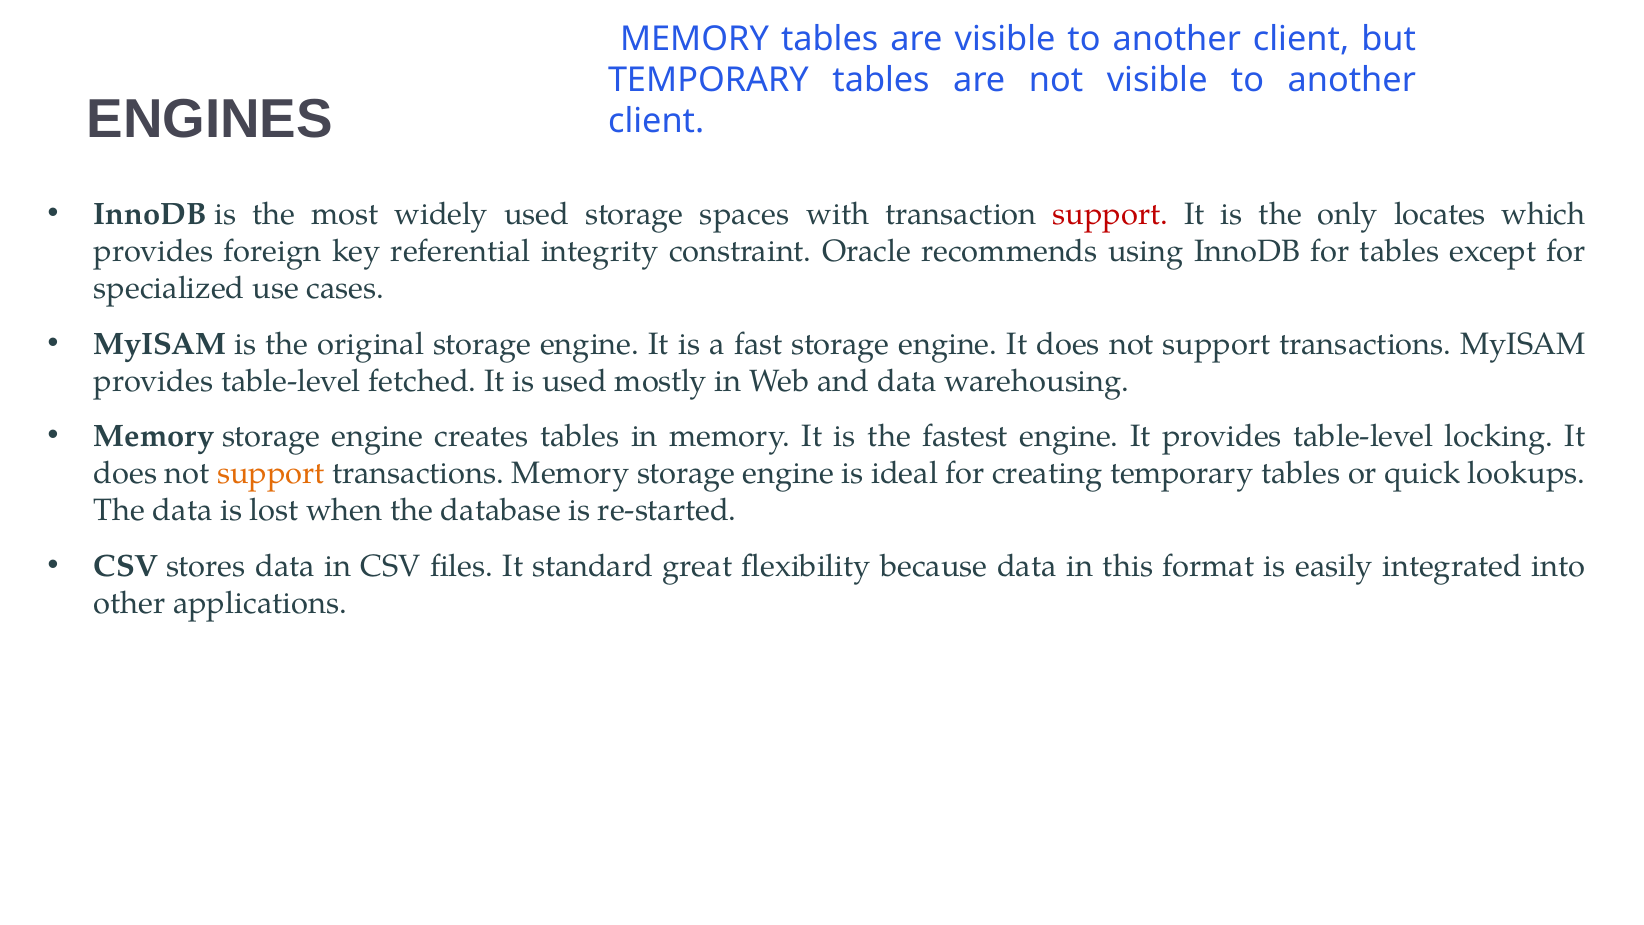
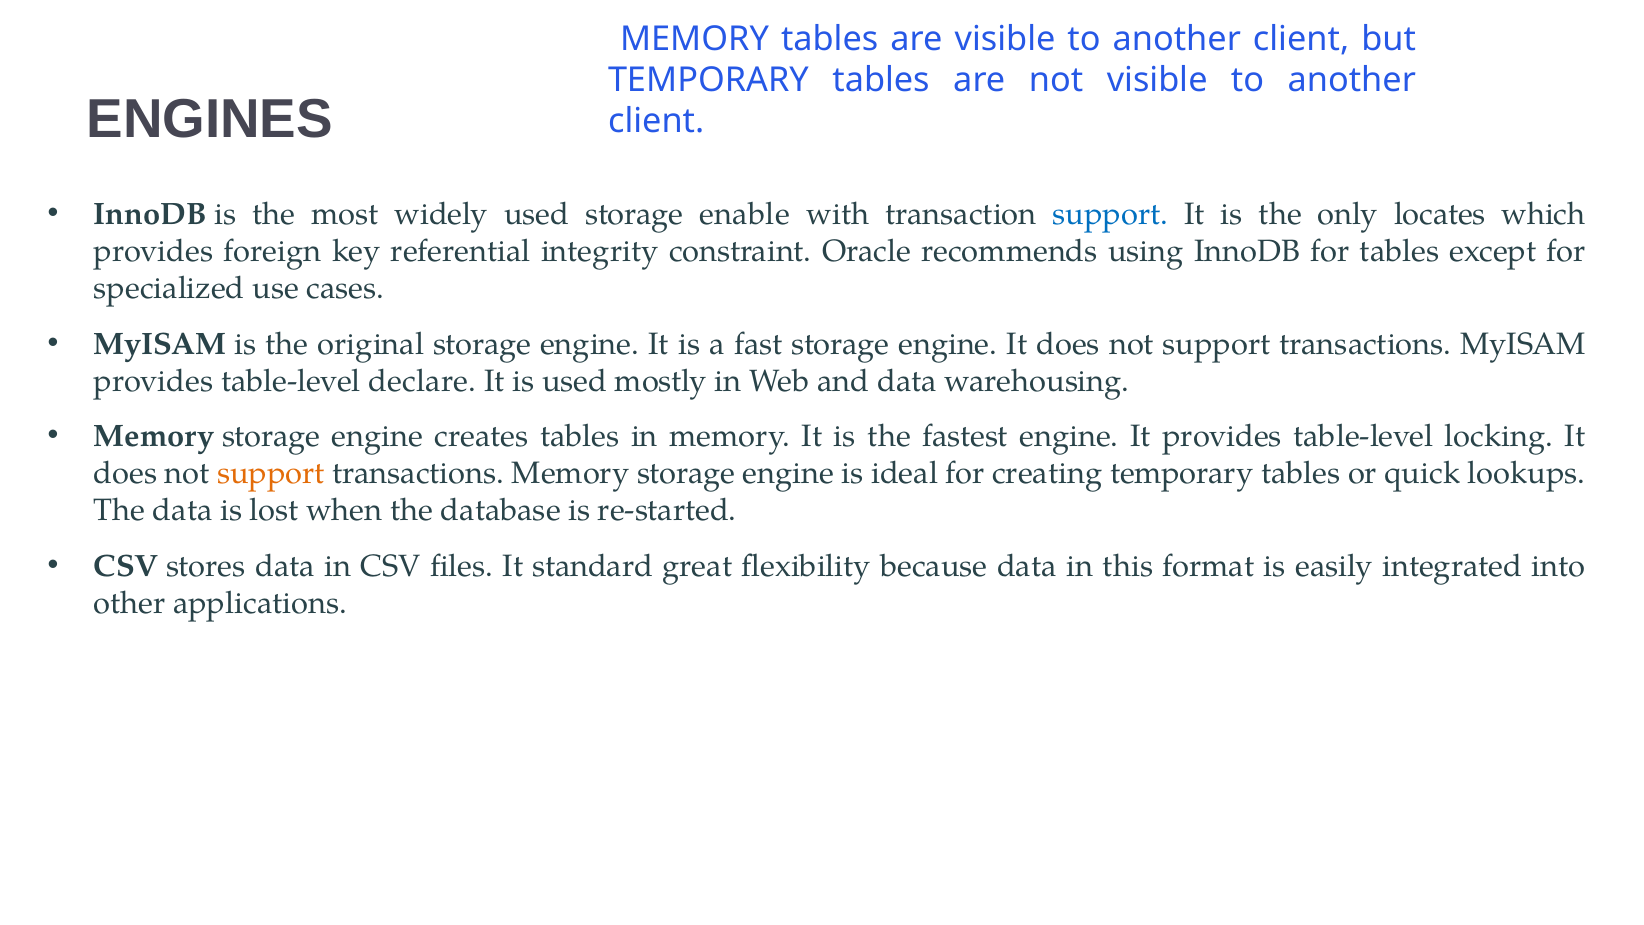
spaces: spaces -> enable
support at (1110, 214) colour: red -> blue
fetched: fetched -> declare
